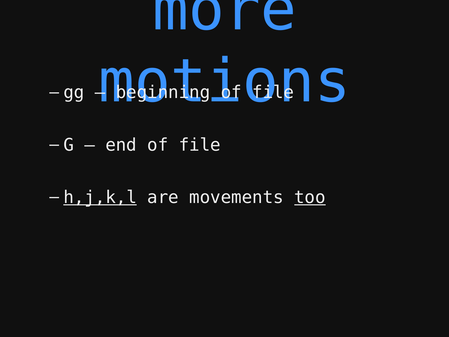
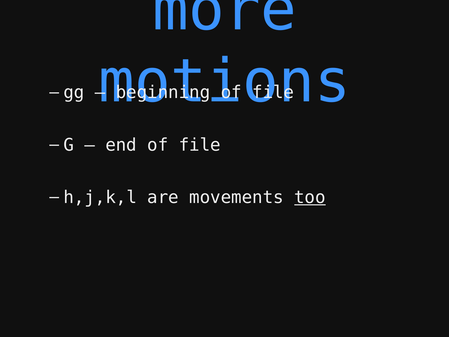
h,j,k,l underline: present -> none
